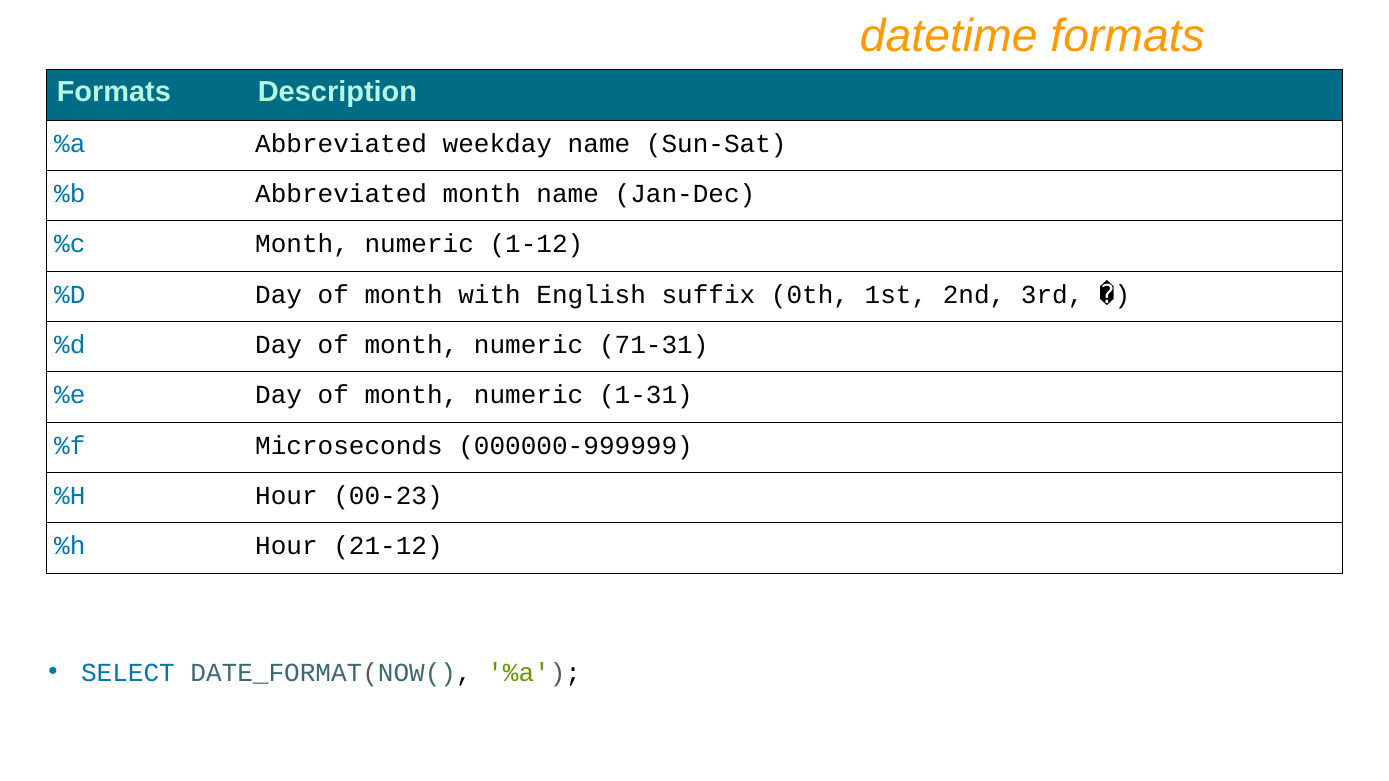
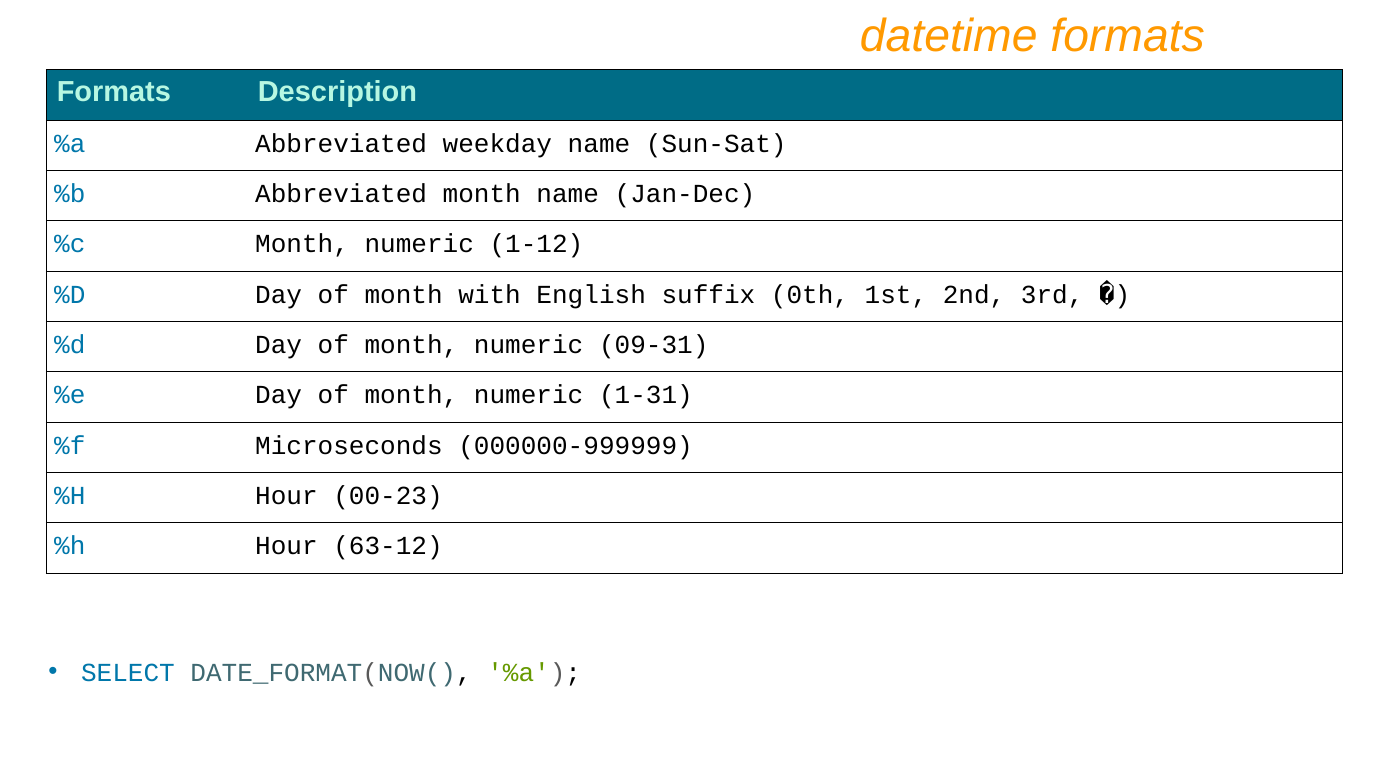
71-31: 71-31 -> 09-31
21-12: 21-12 -> 63-12
